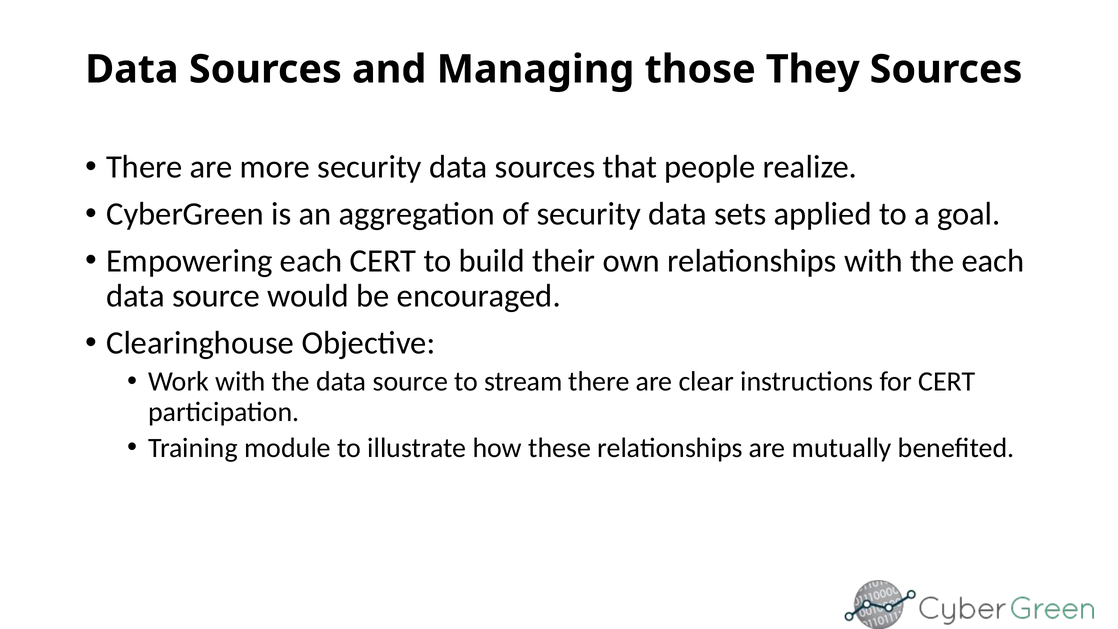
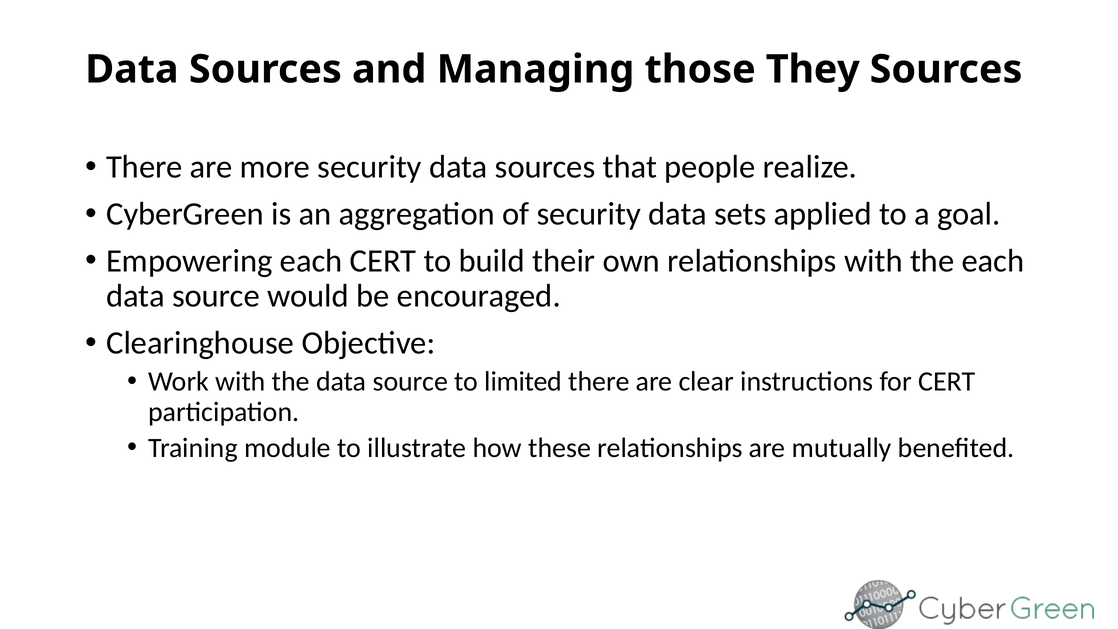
stream: stream -> limited
